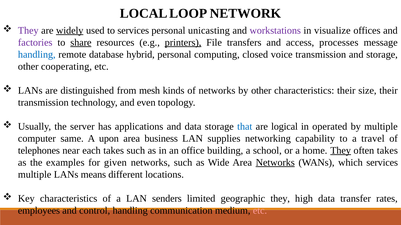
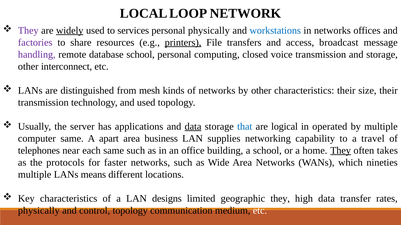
personal unicasting: unicasting -> physically
workstations colour: purple -> blue
in visualize: visualize -> networks
share underline: present -> none
processes: processes -> broadcast
handling at (37, 55) colour: blue -> purple
database hybrid: hybrid -> school
cooperating: cooperating -> interconnect
and even: even -> used
data at (193, 127) underline: none -> present
upon: upon -> apart
each takes: takes -> same
examples: examples -> protocols
given: given -> faster
Networks at (275, 163) underline: present -> none
which services: services -> nineties
senders: senders -> designs
employees at (39, 211): employees -> physically
control handling: handling -> topology
etc at (260, 211) colour: pink -> white
